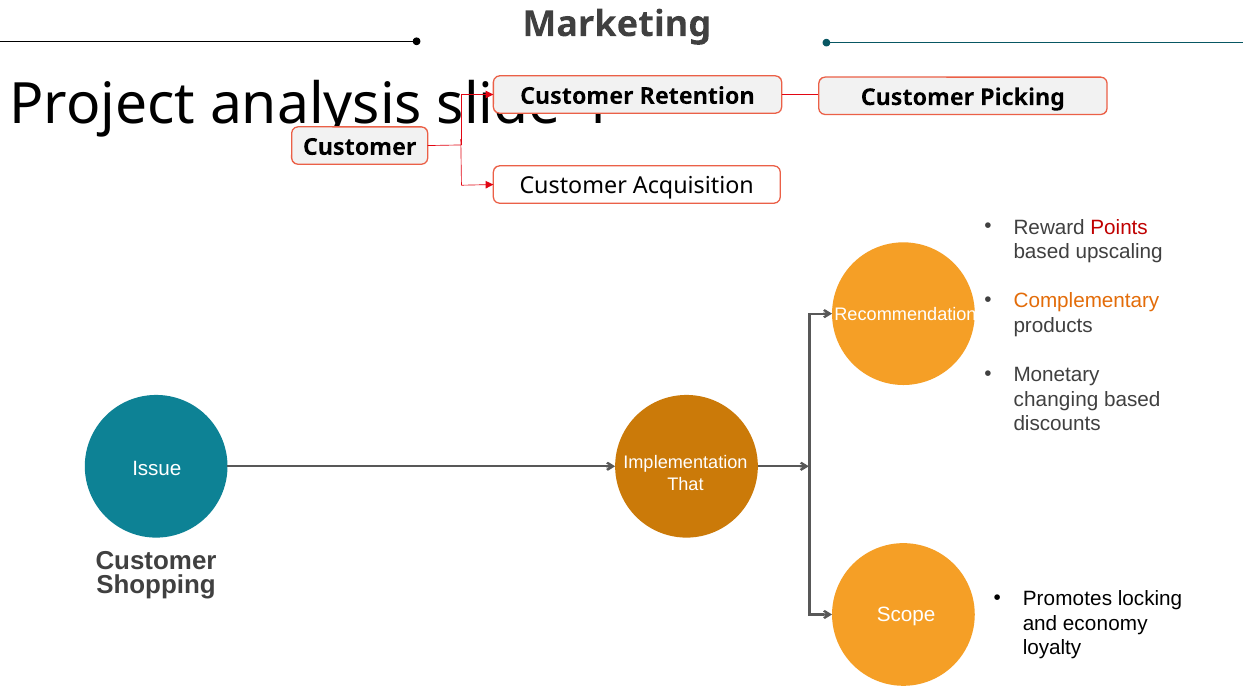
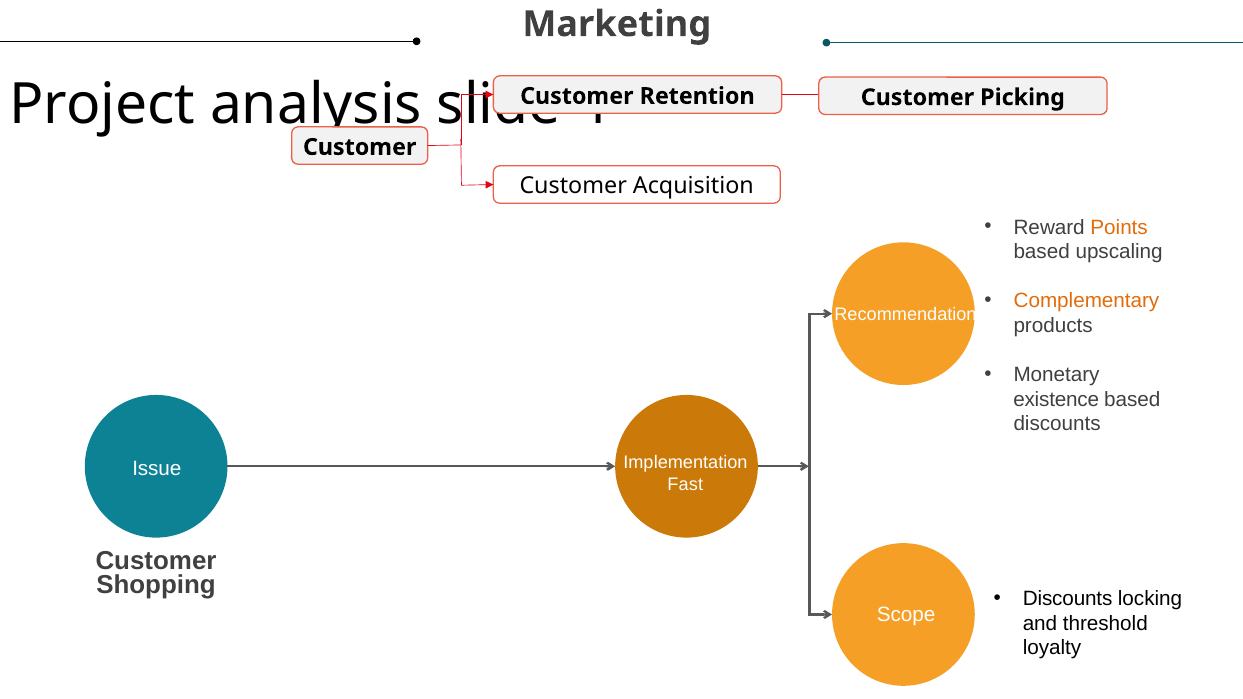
Points colour: red -> orange
changing: changing -> existence
That: That -> Fast
Promotes at (1067, 599): Promotes -> Discounts
economy: economy -> threshold
